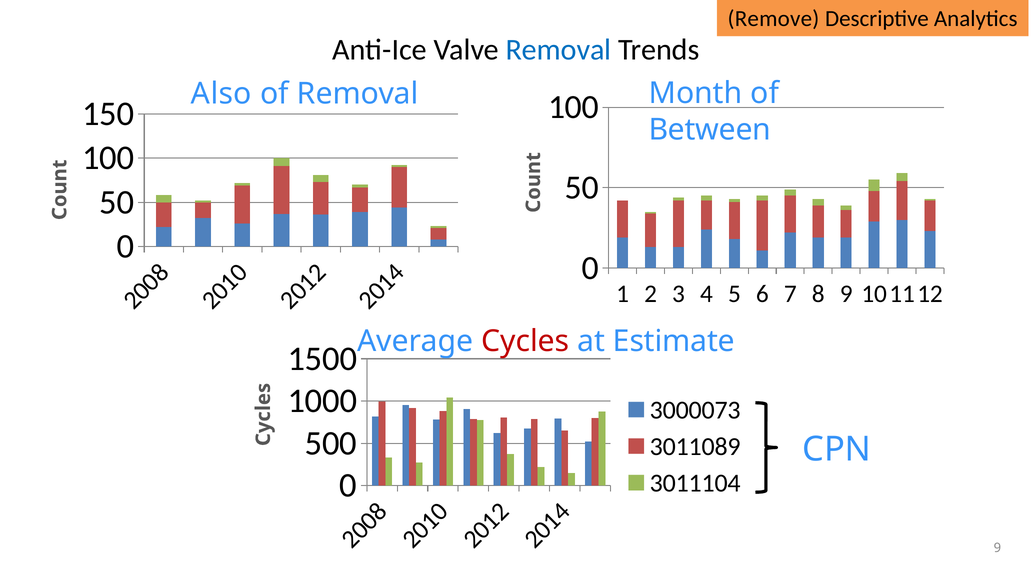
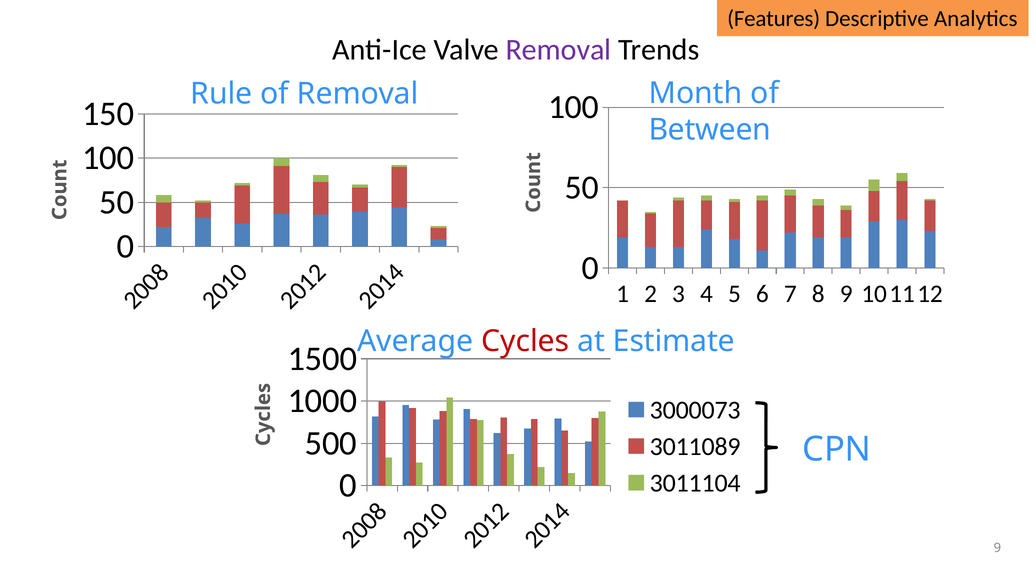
Remove: Remove -> Features
Removal at (559, 50) colour: blue -> purple
Also: Also -> Rule
